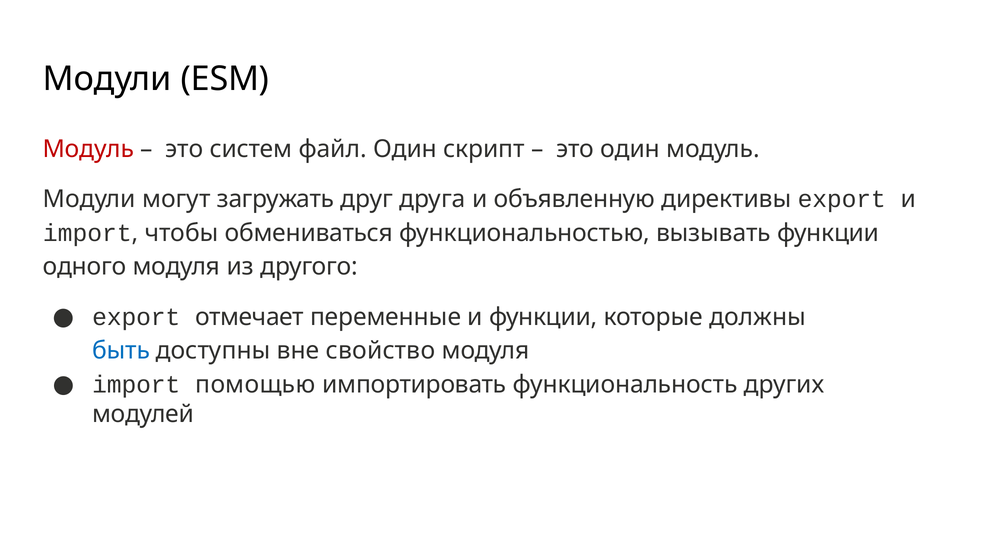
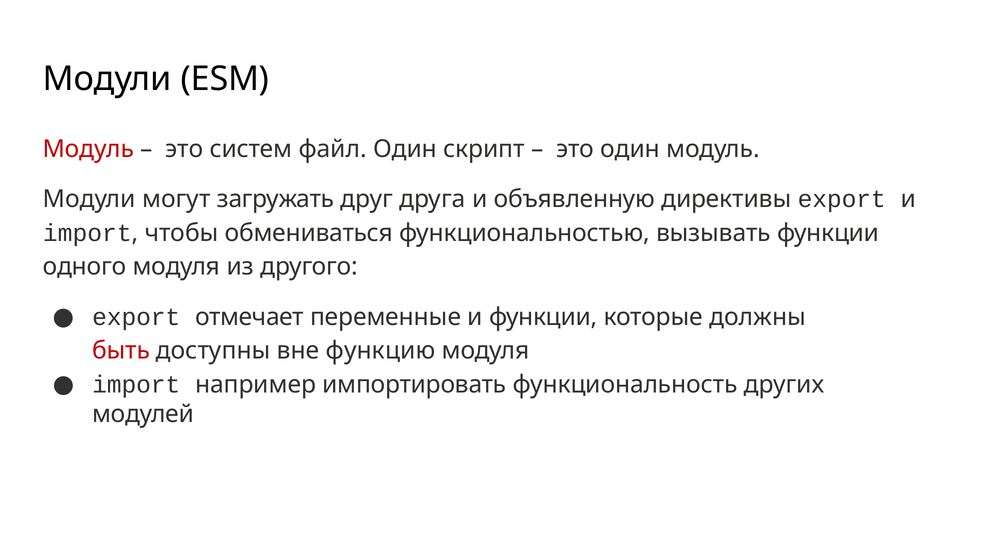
быть colour: blue -> red
свойство: свойство -> функцию
помощью: помощью -> например
